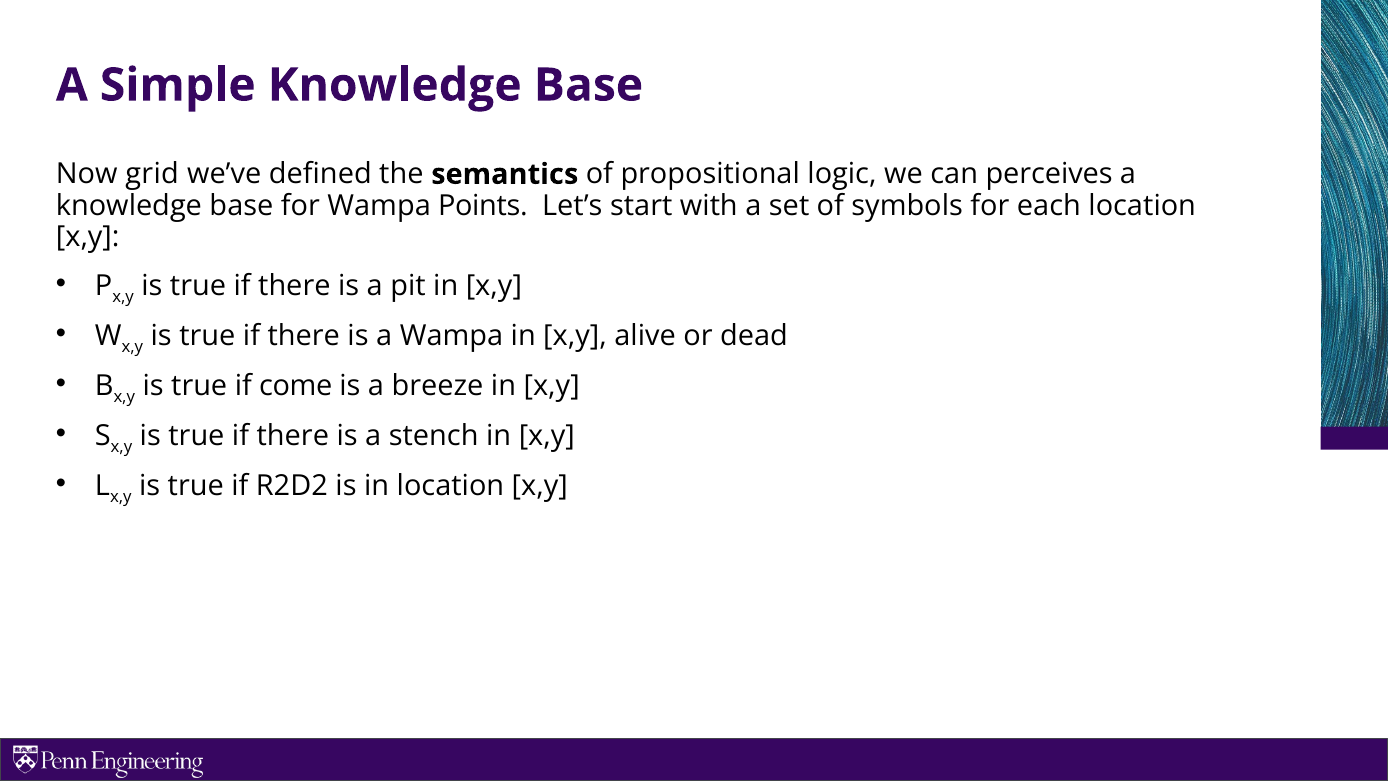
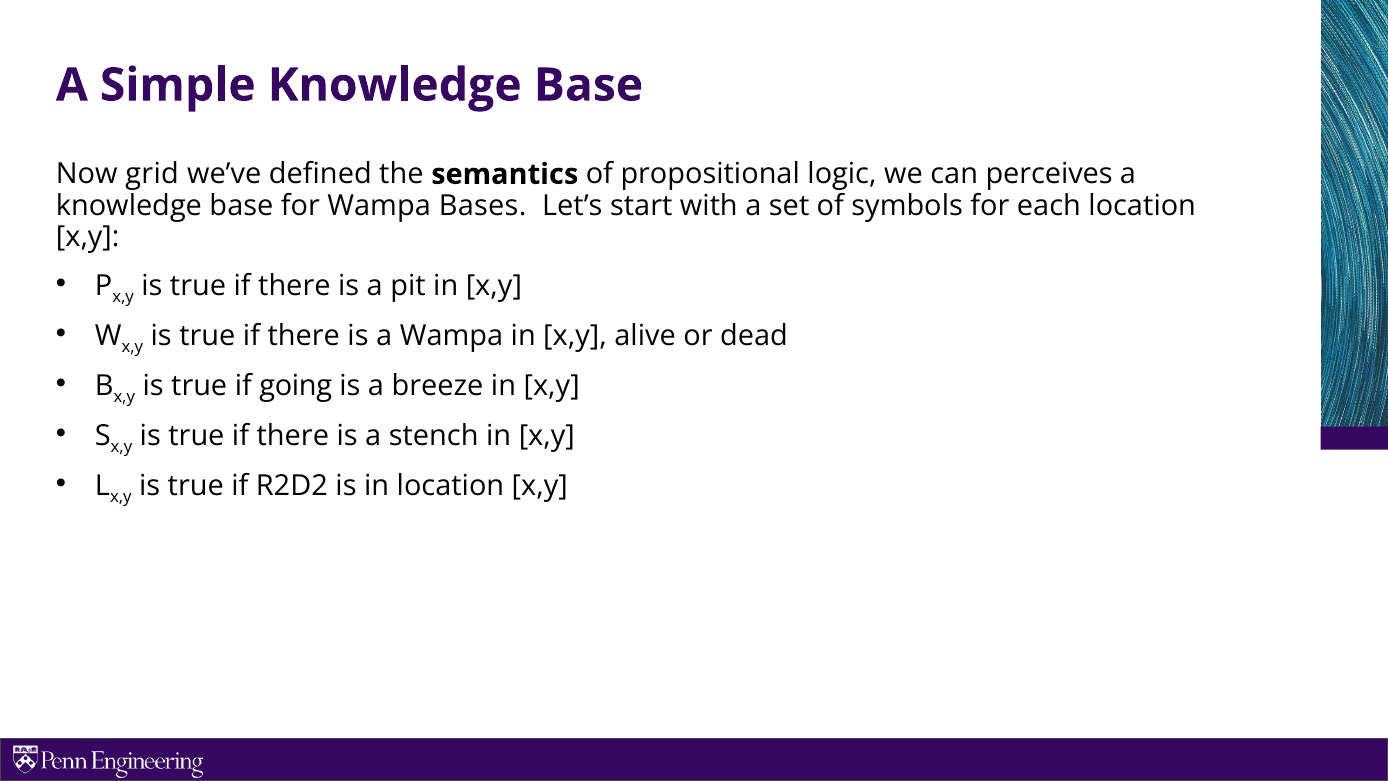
Points: Points -> Bases
come: come -> going
